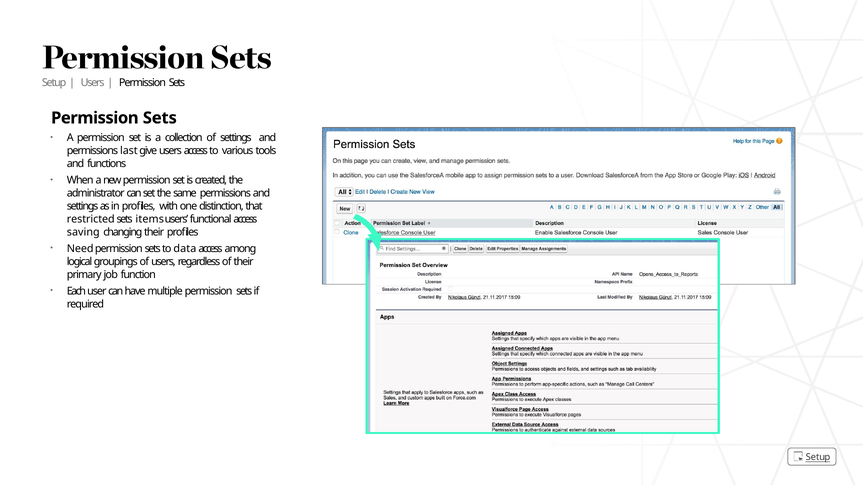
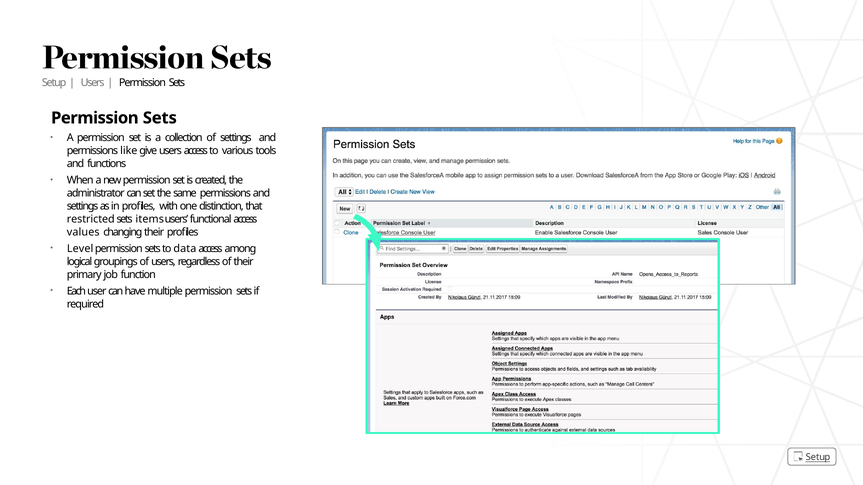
last: last -> like
saving: saving -> values
Need: Need -> Level
